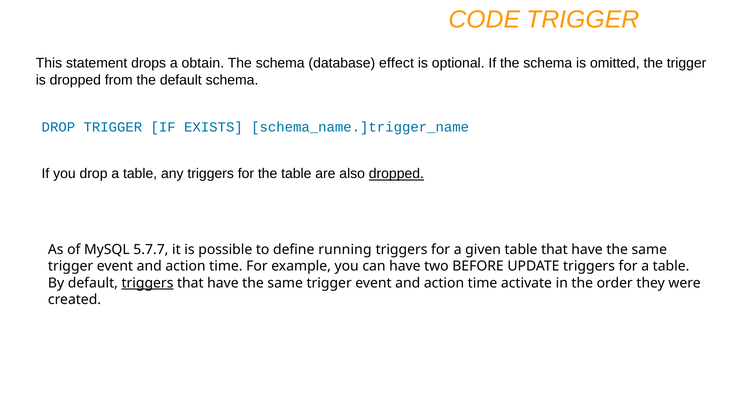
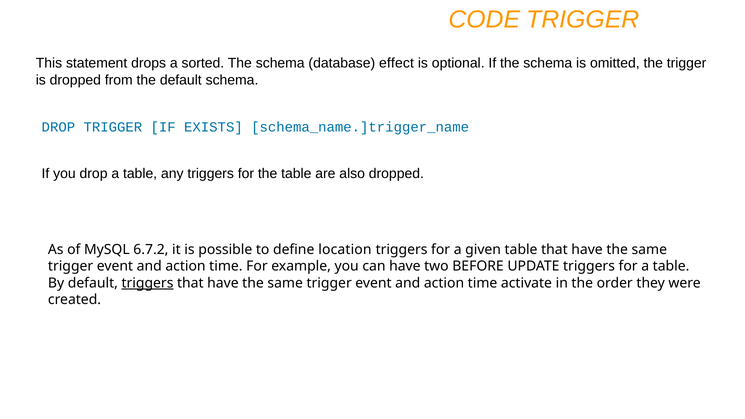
obtain: obtain -> sorted
dropped at (396, 174) underline: present -> none
5.7.7: 5.7.7 -> 6.7.2
running: running -> location
